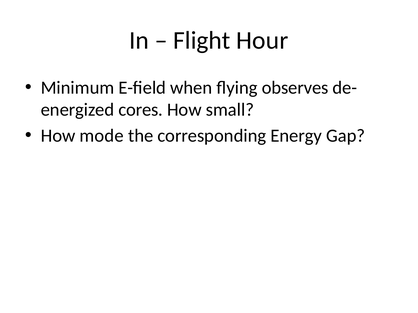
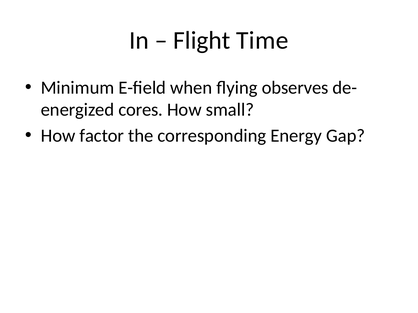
Hour: Hour -> Time
mode: mode -> factor
